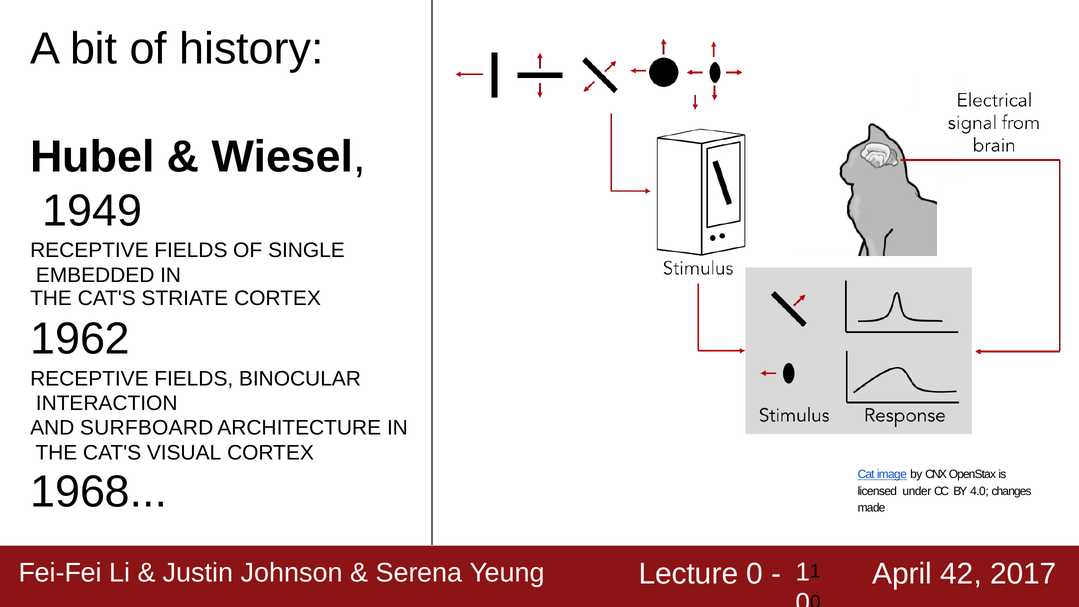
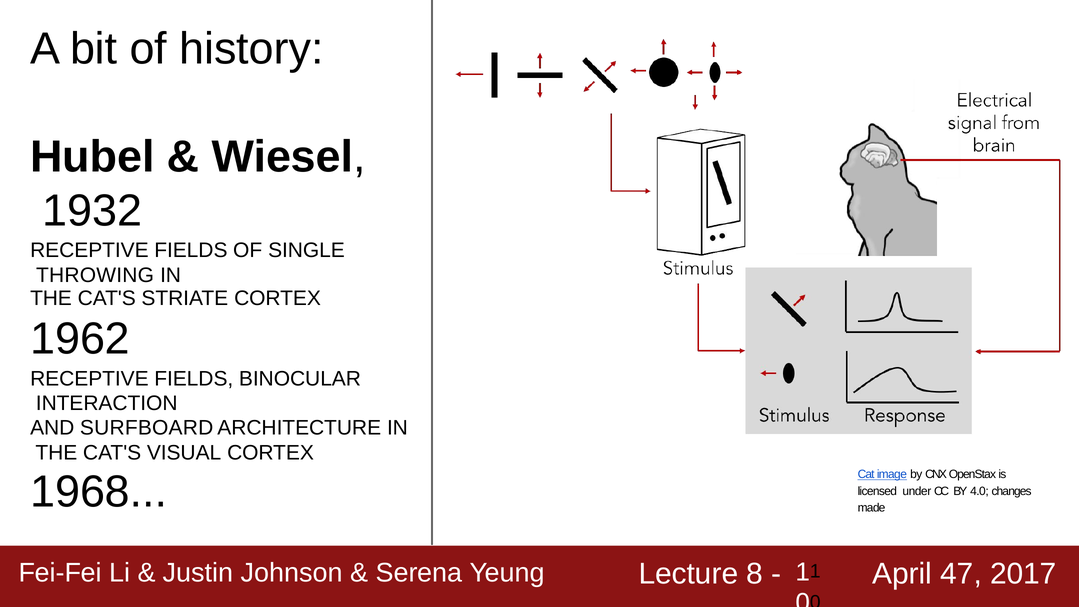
1949: 1949 -> 1932
EMBEDDED: EMBEDDED -> THROWING
0: 0 -> 8
42: 42 -> 47
